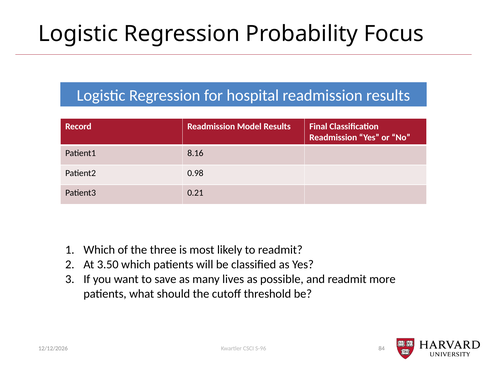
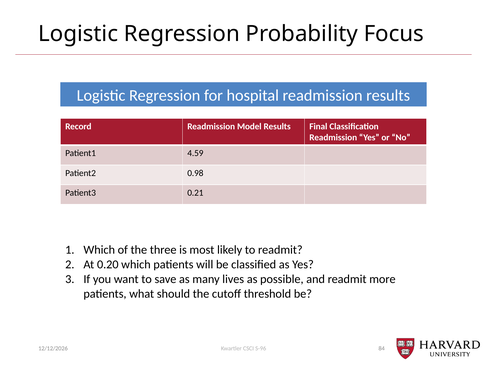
8.16: 8.16 -> 4.59
3.50: 3.50 -> 0.20
